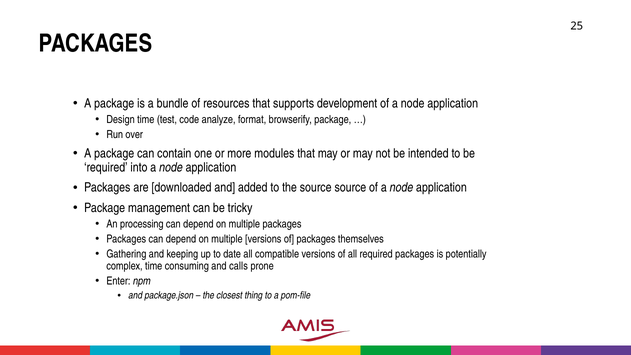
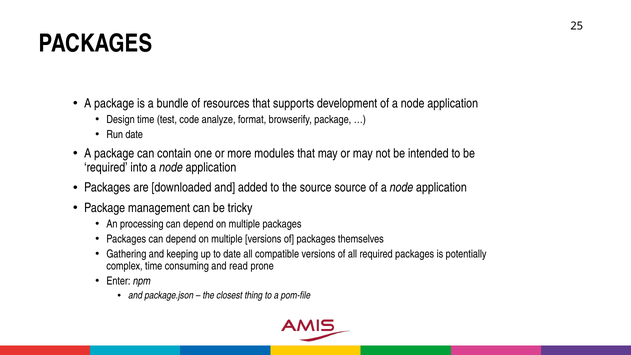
Run over: over -> date
calls: calls -> read
